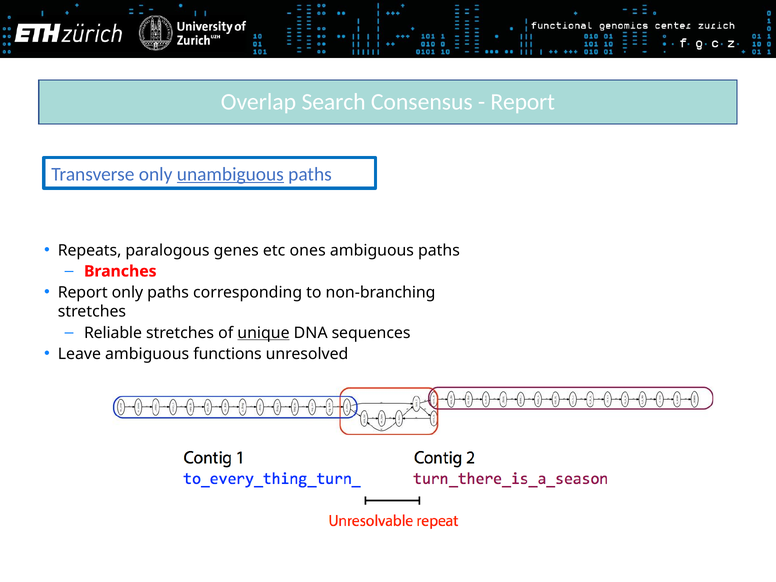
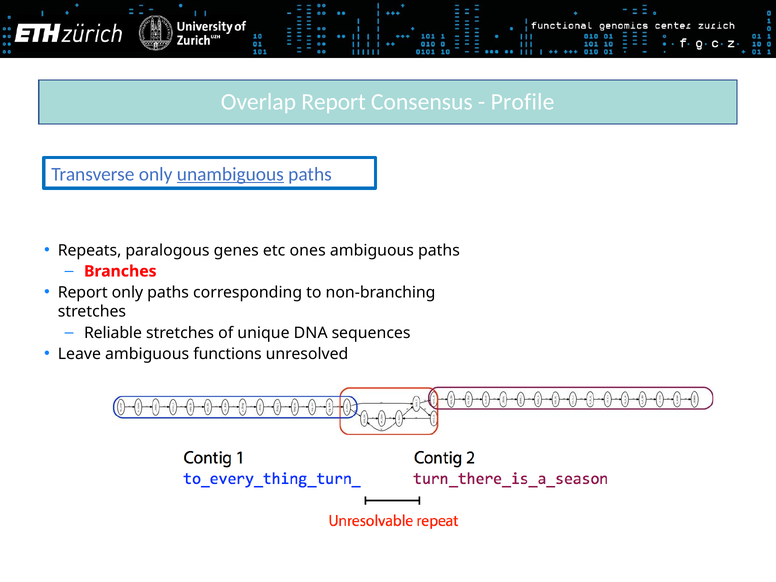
Overlap Search: Search -> Report
Report at (523, 102): Report -> Profile
unique underline: present -> none
